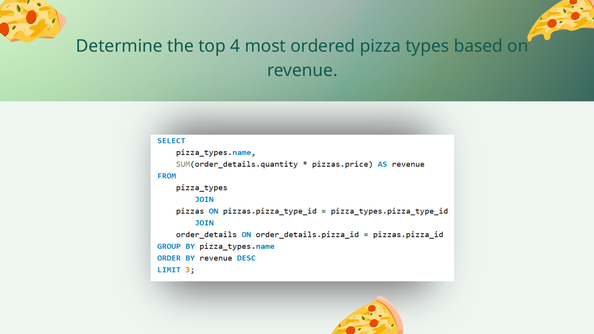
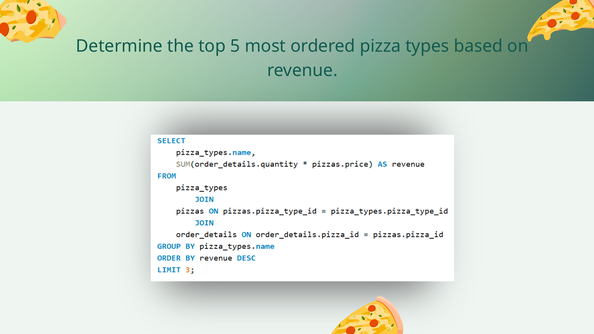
4: 4 -> 5
